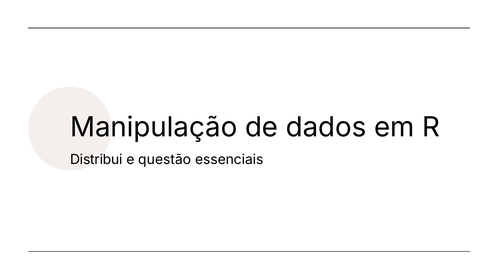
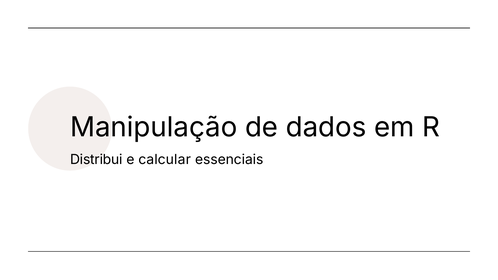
questão: questão -> calcular
